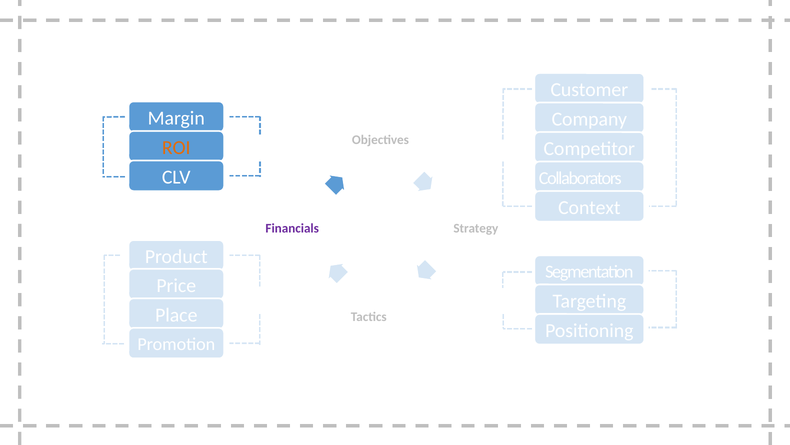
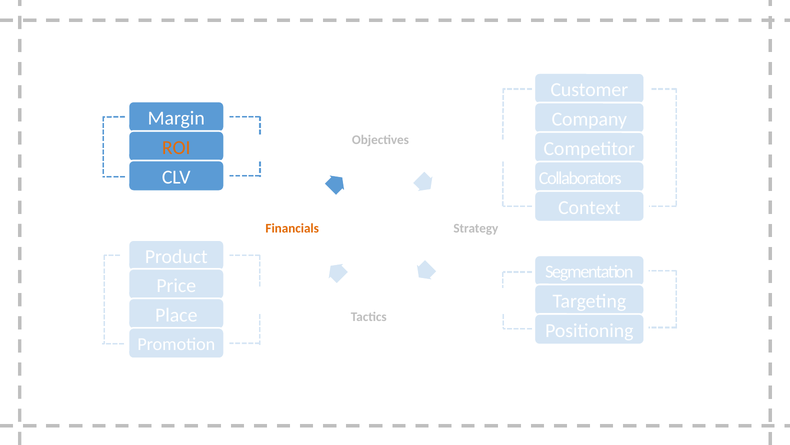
Financials colour: purple -> orange
